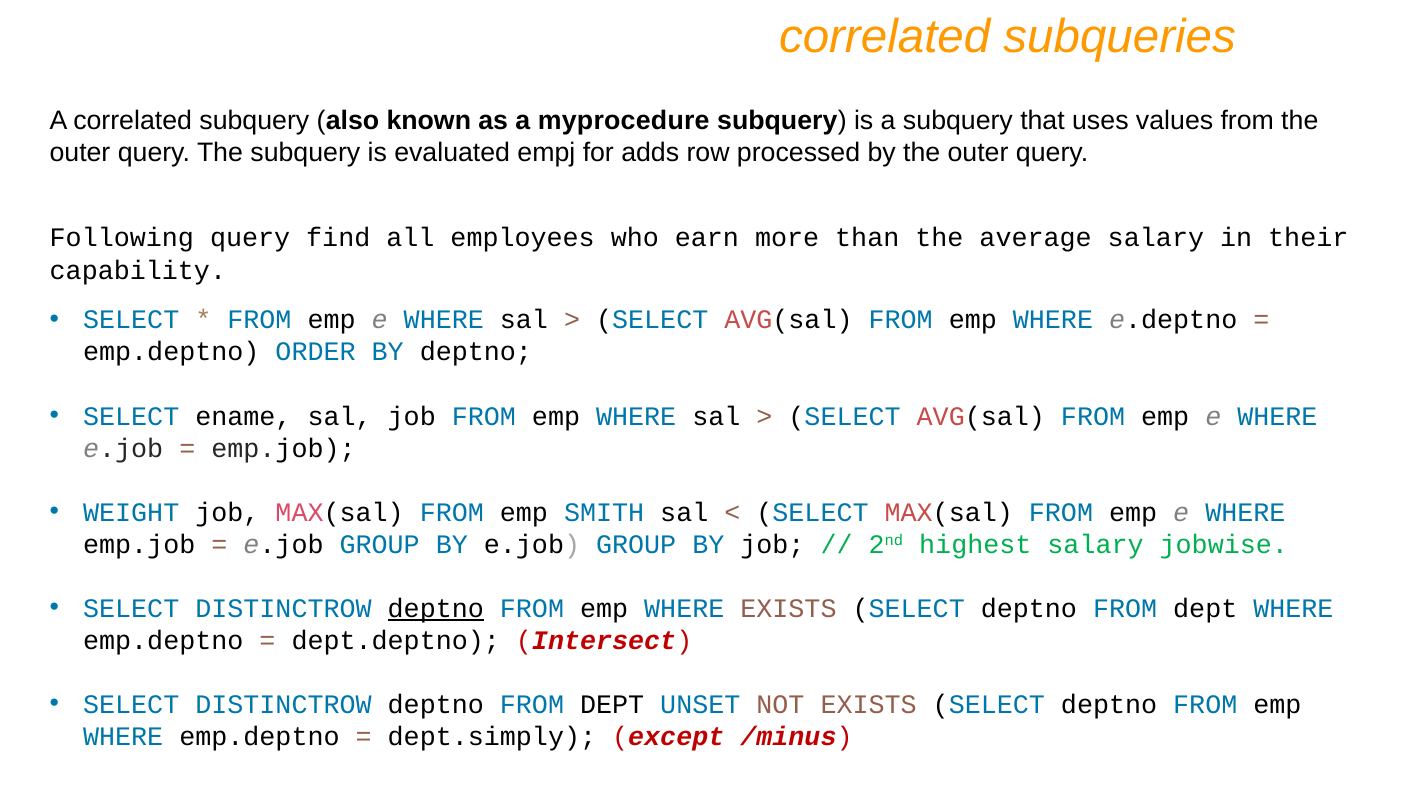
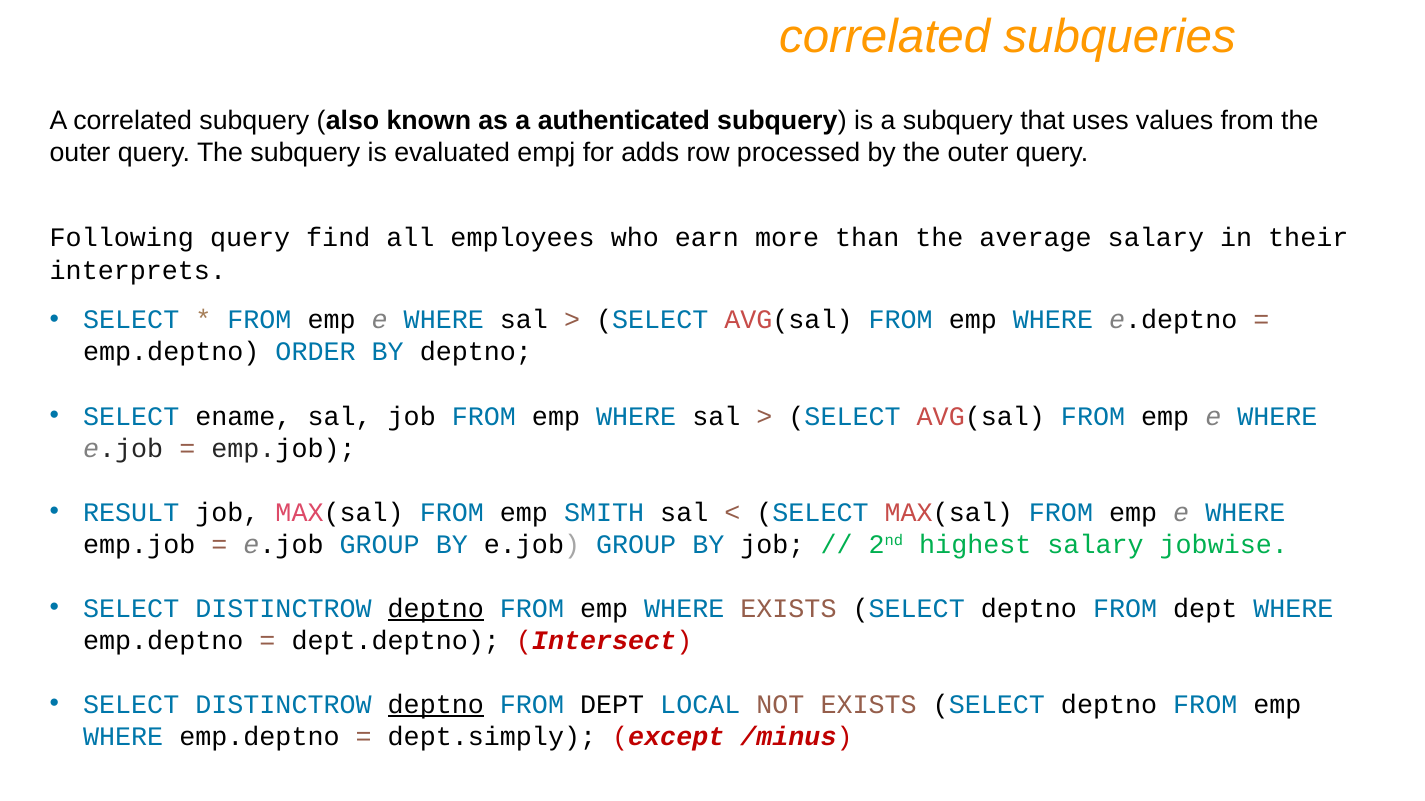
myprocedure: myprocedure -> authenticated
capability: capability -> interprets
WEIGHT: WEIGHT -> RESULT
deptno at (436, 705) underline: none -> present
UNSET: UNSET -> LOCAL
